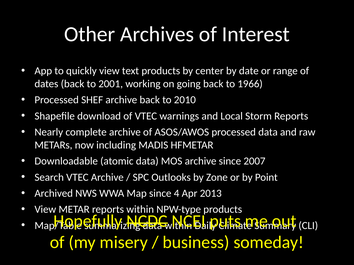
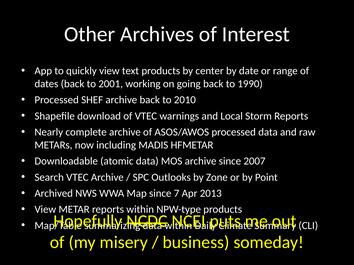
1966: 1966 -> 1990
4: 4 -> 7
